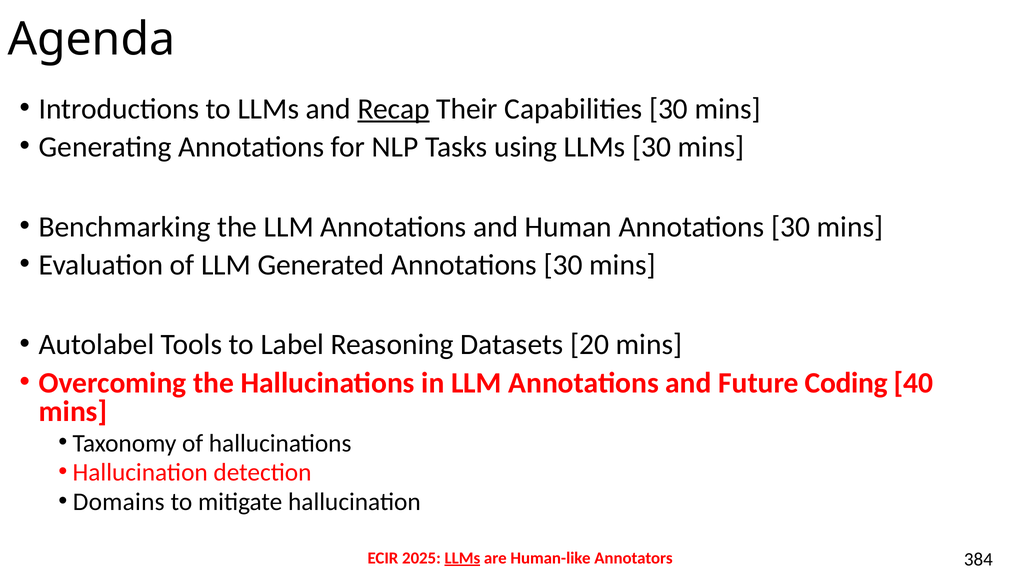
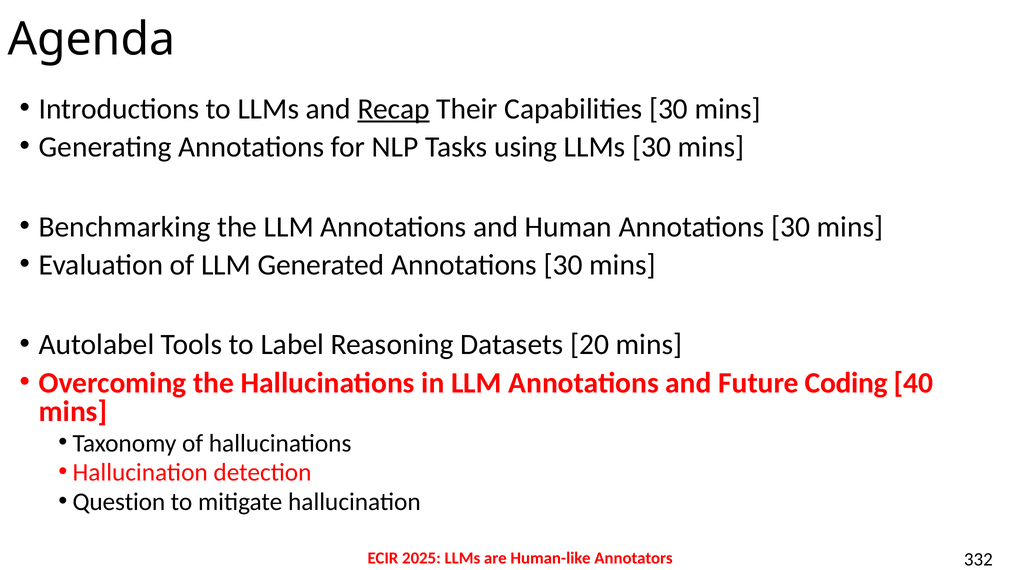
Domains: Domains -> Question
LLMs at (462, 558) underline: present -> none
384: 384 -> 332
